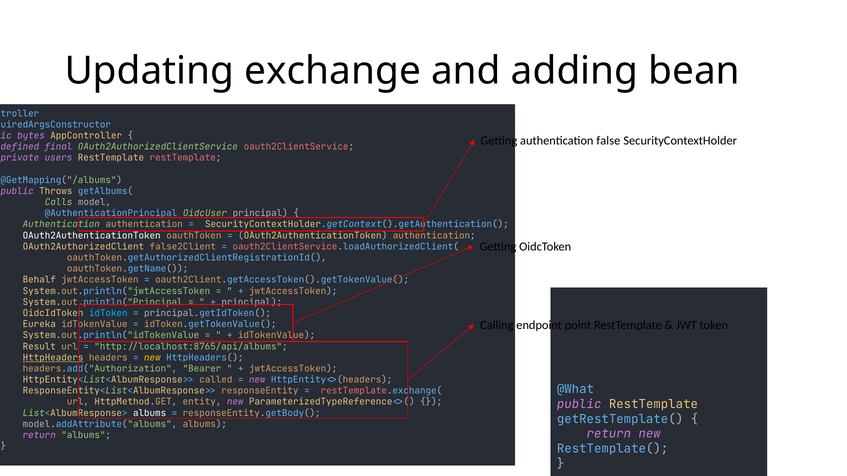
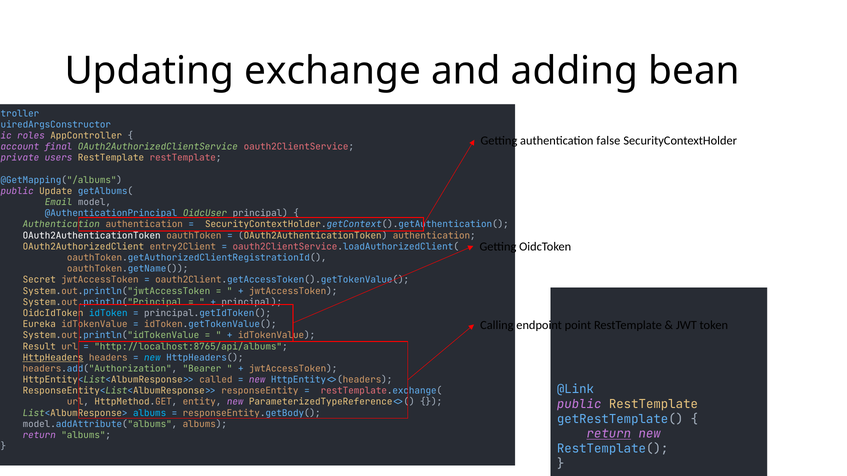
bytes: bytes -> roles
defined: defined -> account
Throws: Throws -> Update
Calls: Calls -> Email
false2Client: false2Client -> entry2Client
Behalf: Behalf -> Secret
new at (152, 358) colour: yellow -> light blue
@What: @What -> @Link
albums at (150, 413) colour: white -> light blue
return at (609, 434) underline: none -> present
